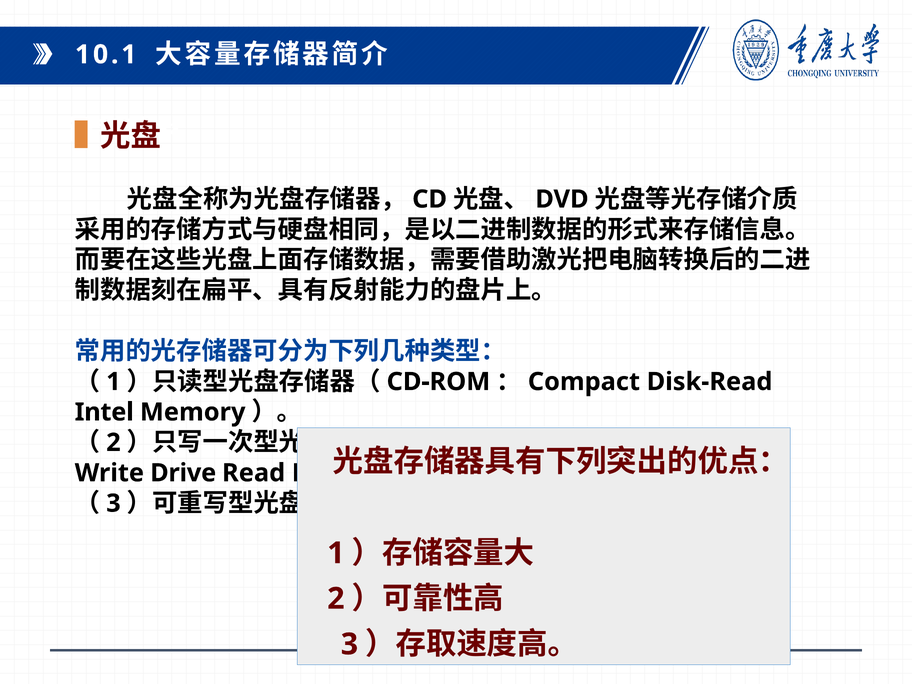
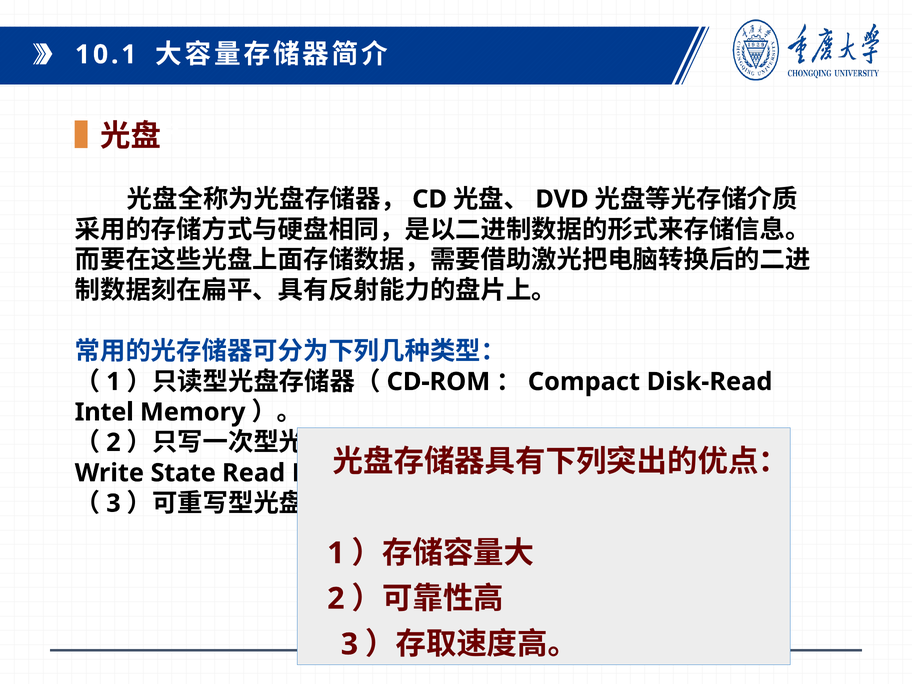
Drive: Drive -> State
